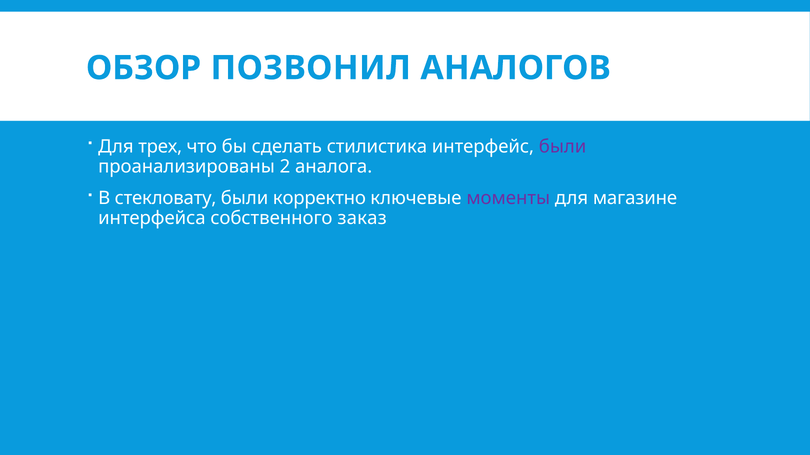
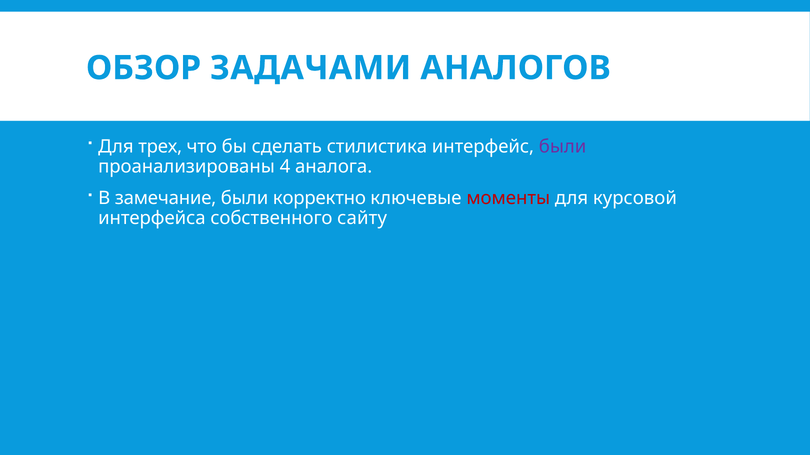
ПОЗВОНИЛ: ПОЗВОНИЛ -> ЗАДАЧАМИ
2: 2 -> 4
стекловату: стекловату -> замечание
моменты colour: purple -> red
магазине: магазине -> курсовой
заказ: заказ -> сайту
